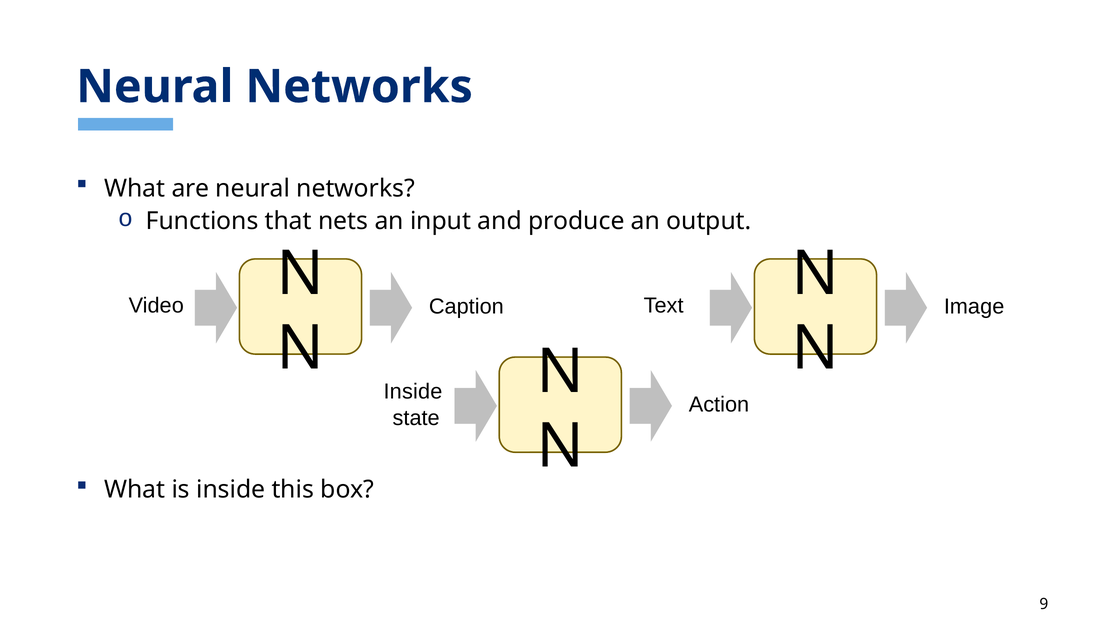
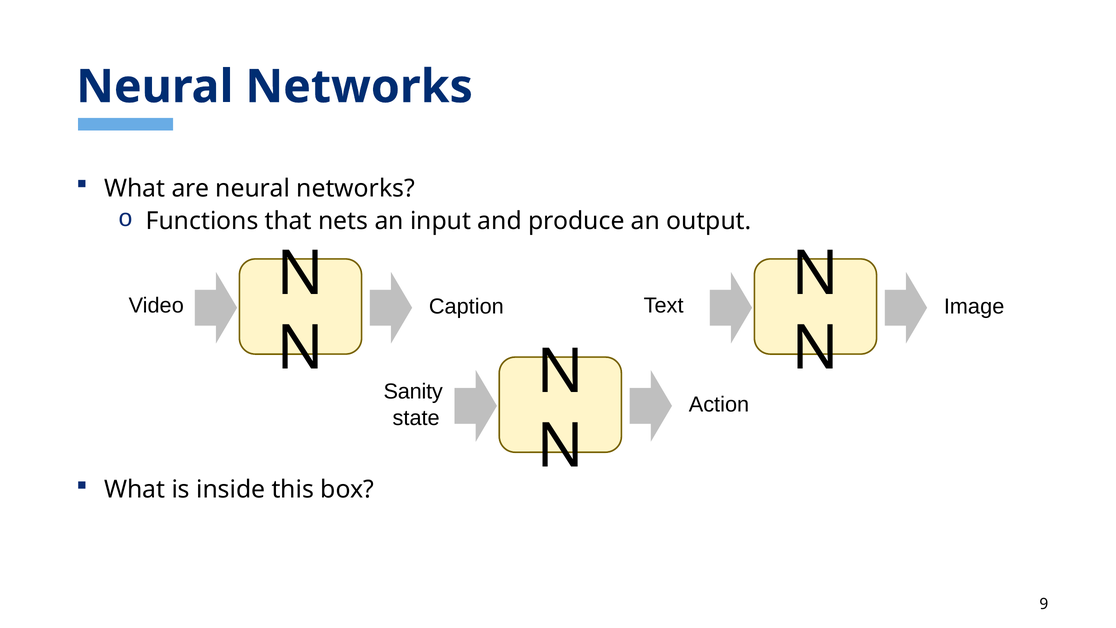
Inside at (413, 392): Inside -> Sanity
